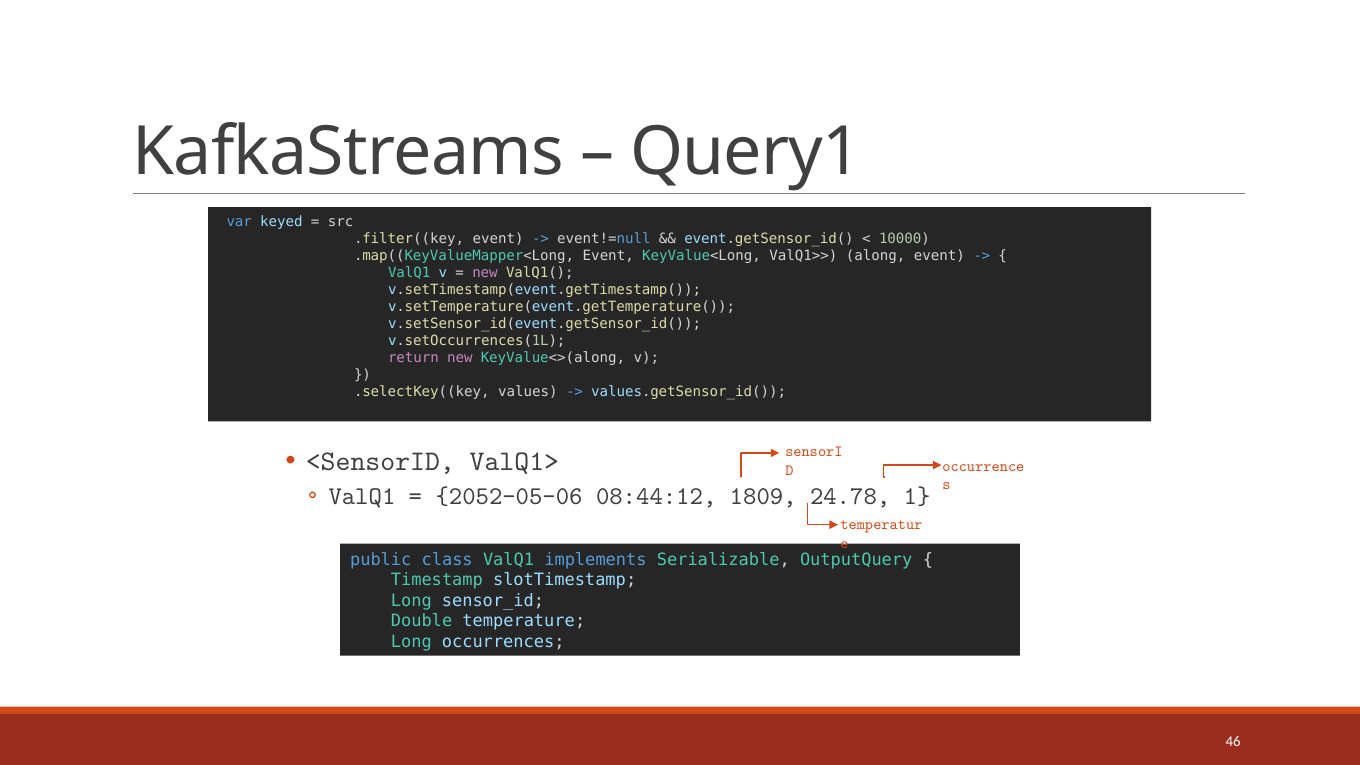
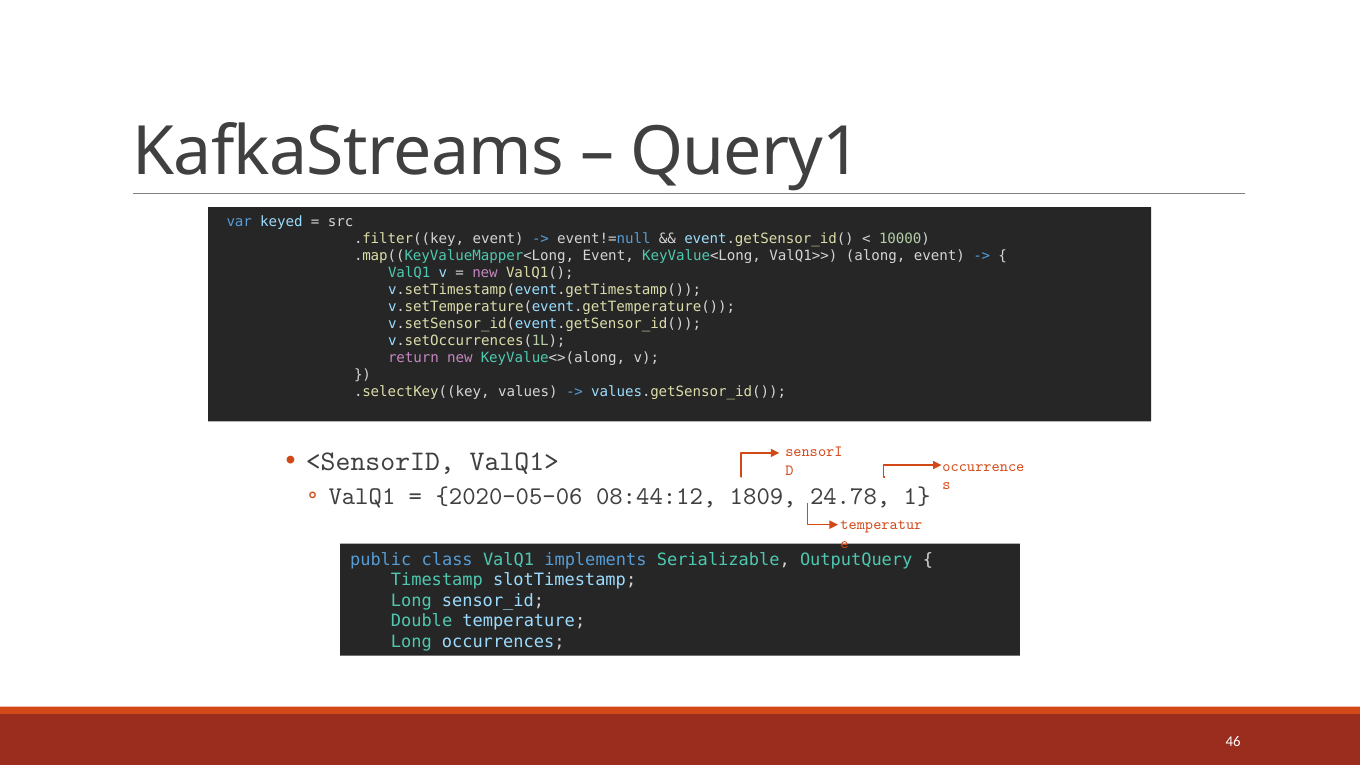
2052-05-06: 2052-05-06 -> 2020-05-06
